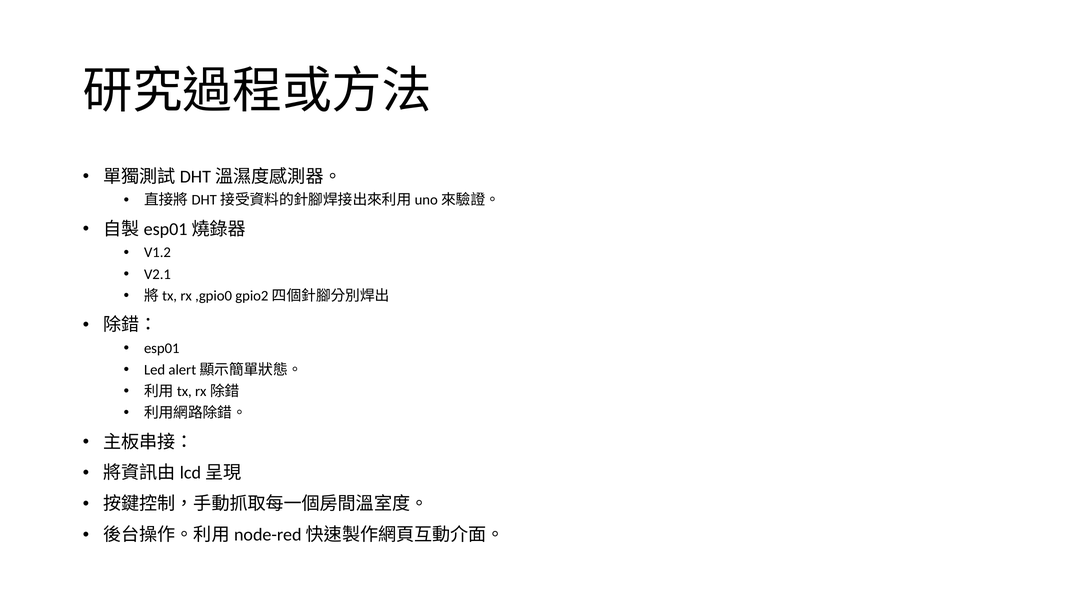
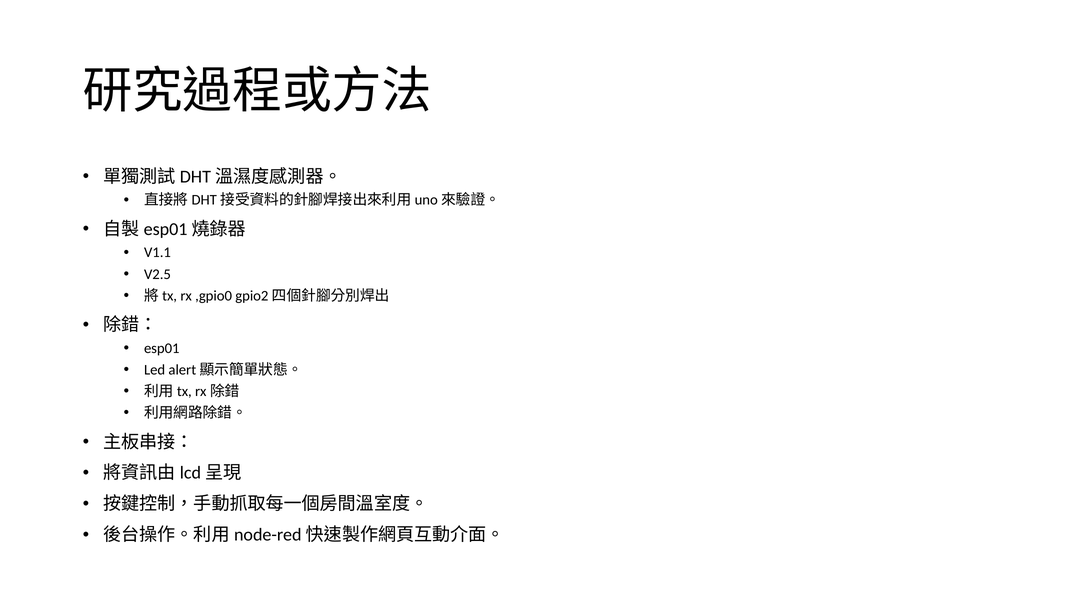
V1.2: V1.2 -> V1.1
V2.1: V2.1 -> V2.5
